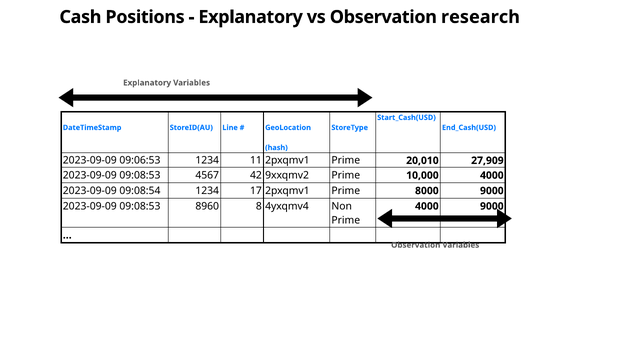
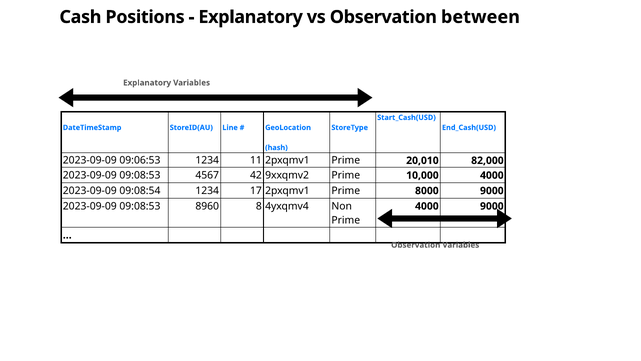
research: research -> between
27,909: 27,909 -> 82,000
